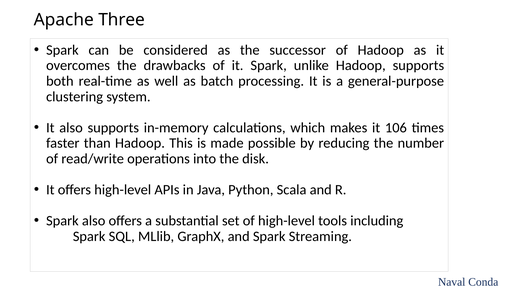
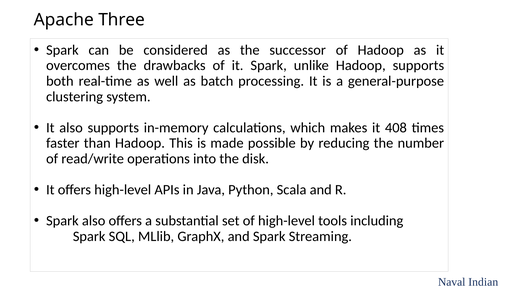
106: 106 -> 408
Conda: Conda -> Indian
